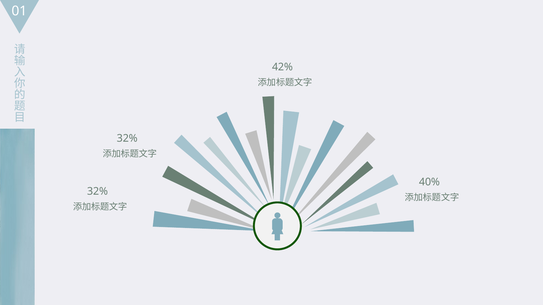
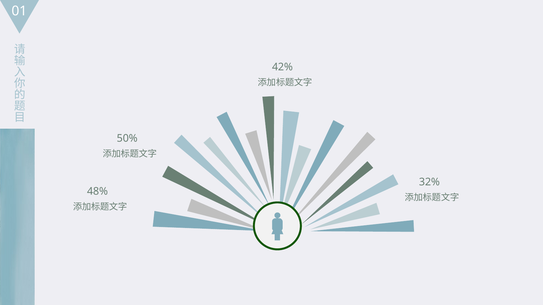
32% at (127, 139): 32% -> 50%
40%: 40% -> 32%
32% at (97, 192): 32% -> 48%
